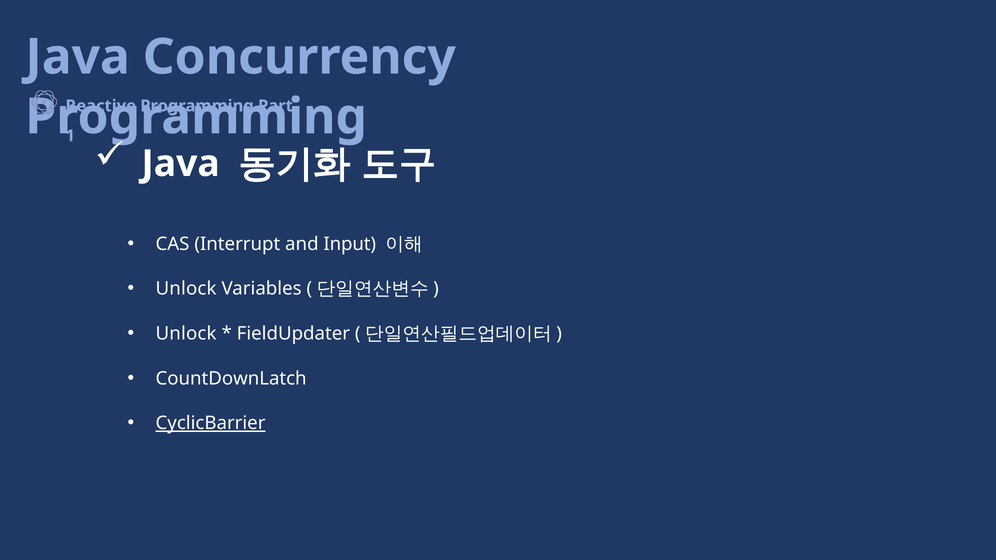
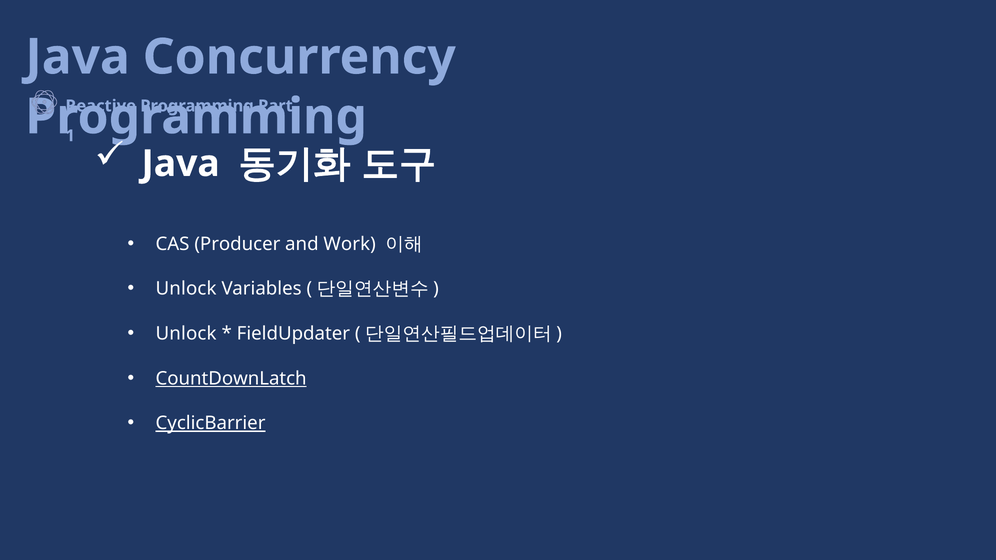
Interrupt: Interrupt -> Producer
Input: Input -> Work
CountDownLatch underline: none -> present
